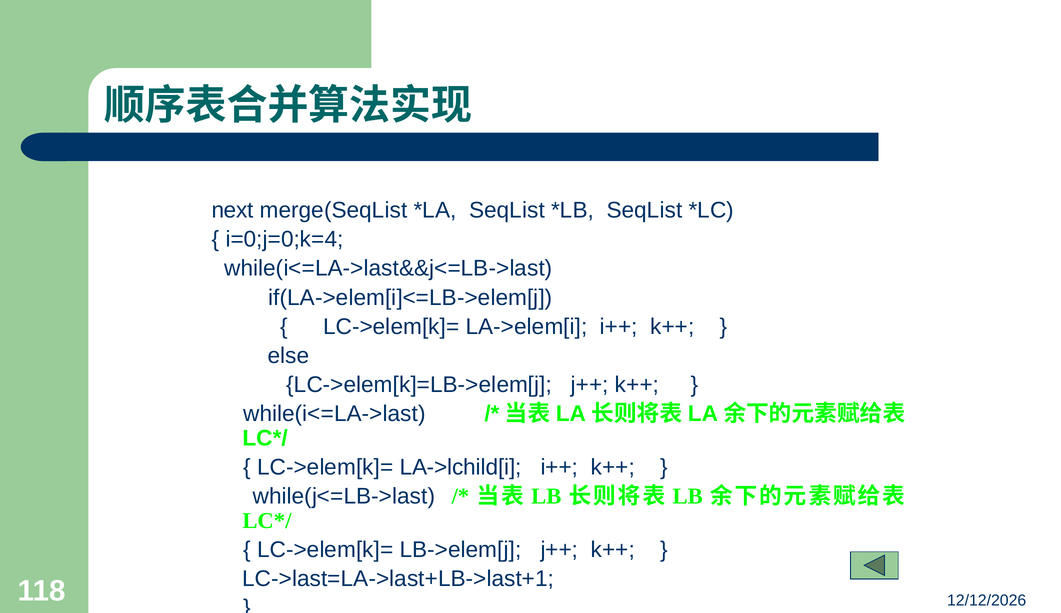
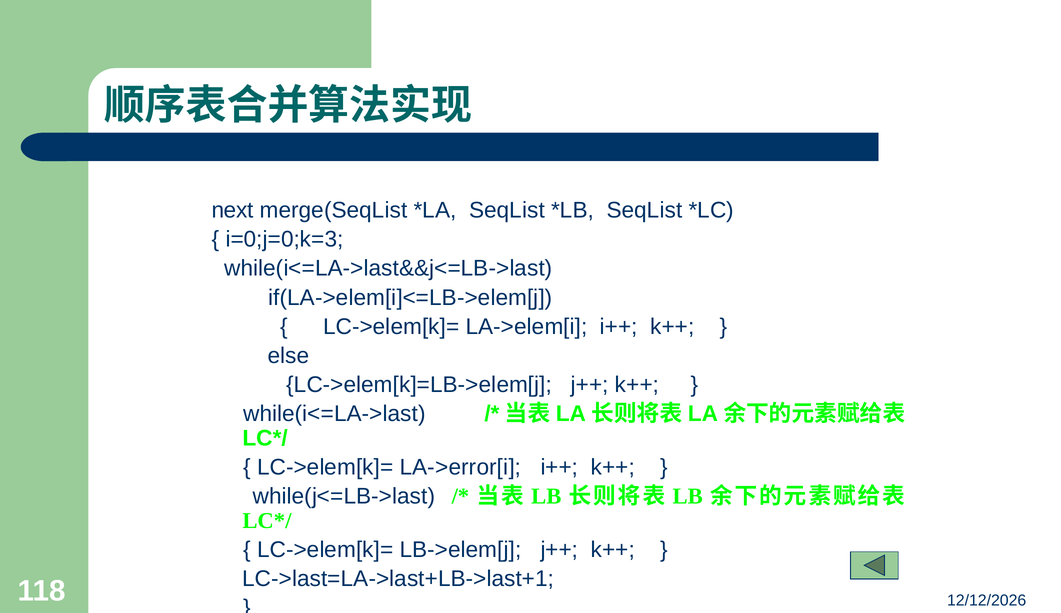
i=0;j=0;k=4: i=0;j=0;k=4 -> i=0;j=0;k=3
LA->lchild[i: LA->lchild[i -> LA->error[i
